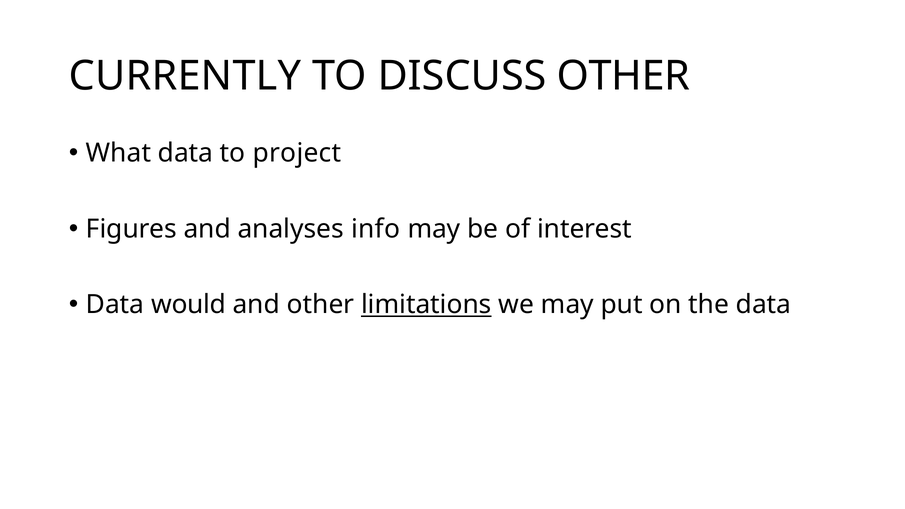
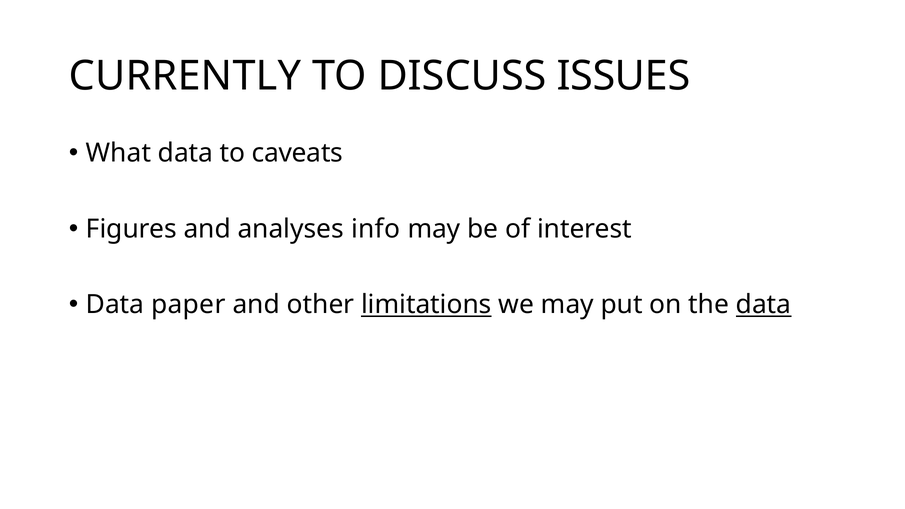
DISCUSS OTHER: OTHER -> ISSUES
project: project -> caveats
would: would -> paper
data at (764, 305) underline: none -> present
